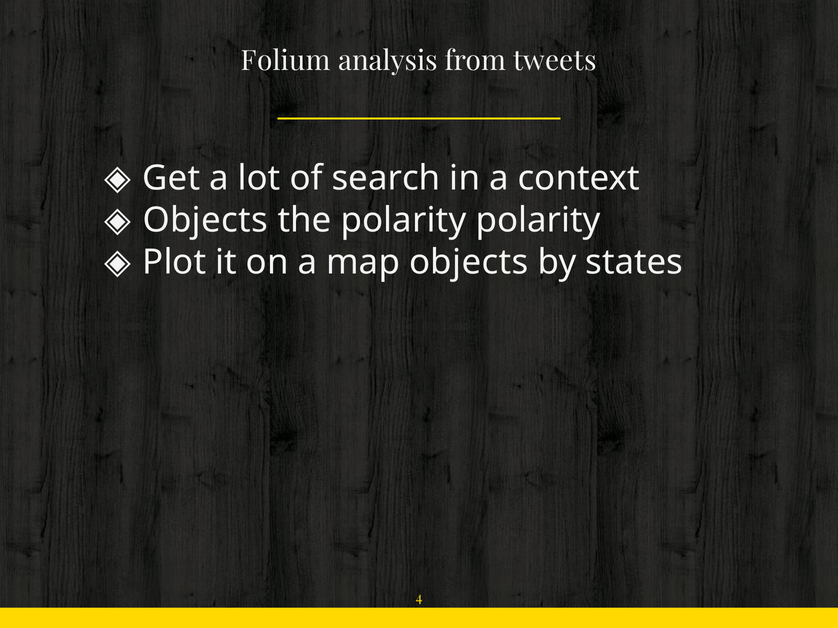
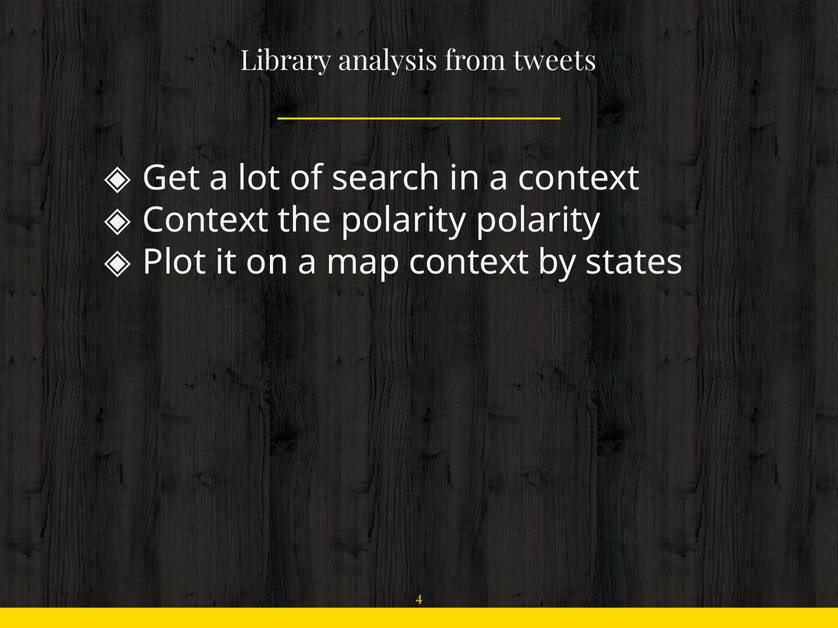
Folium: Folium -> Library
Objects at (205, 220): Objects -> Context
map objects: objects -> context
